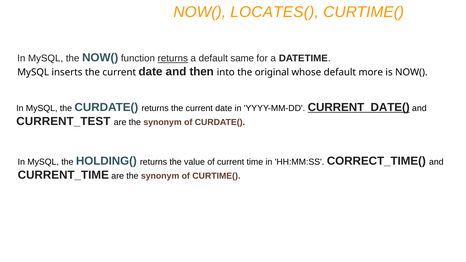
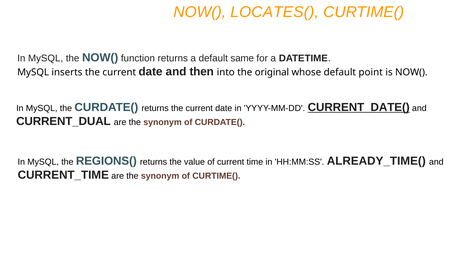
returns at (173, 58) underline: present -> none
more: more -> point
CURRENT_TEST: CURRENT_TEST -> CURRENT_DUAL
HOLDING(: HOLDING( -> REGIONS(
CORRECT_TIME(: CORRECT_TIME( -> ALREADY_TIME(
